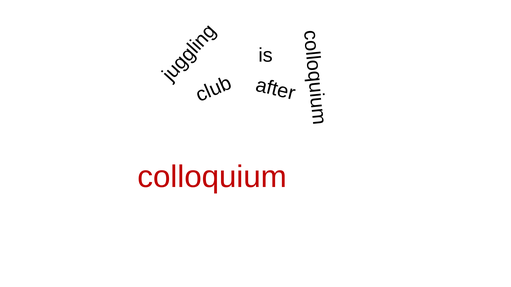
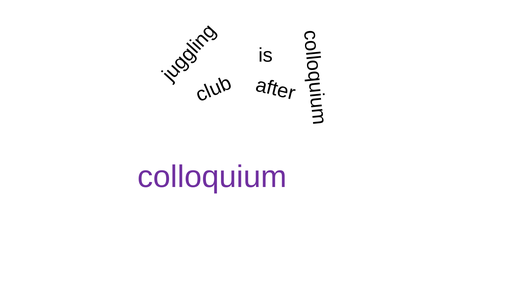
colloquium colour: red -> purple
